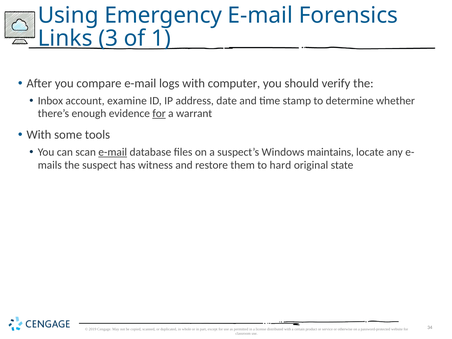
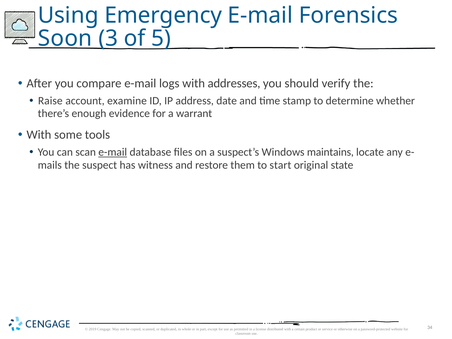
Links: Links -> Soon
1: 1 -> 5
computer: computer -> addresses
Inbox: Inbox -> Raise
for at (159, 114) underline: present -> none
hard: hard -> start
